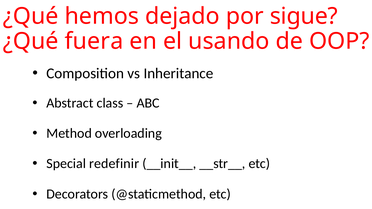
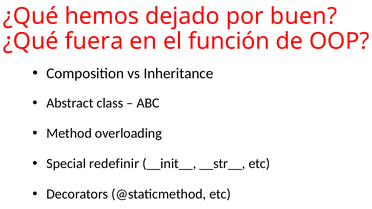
sigue: sigue -> buen
usando: usando -> función
